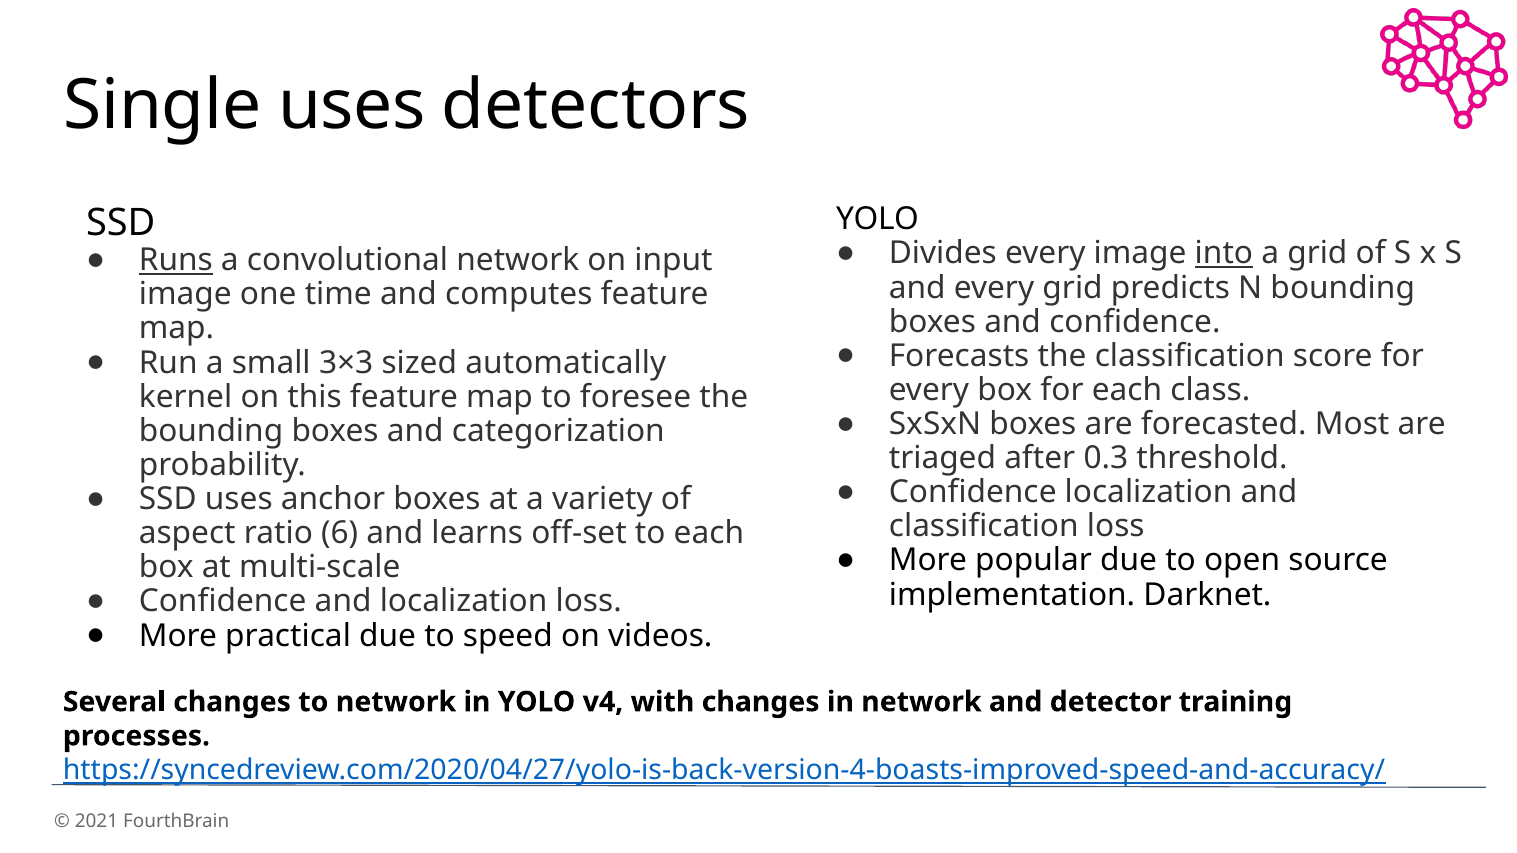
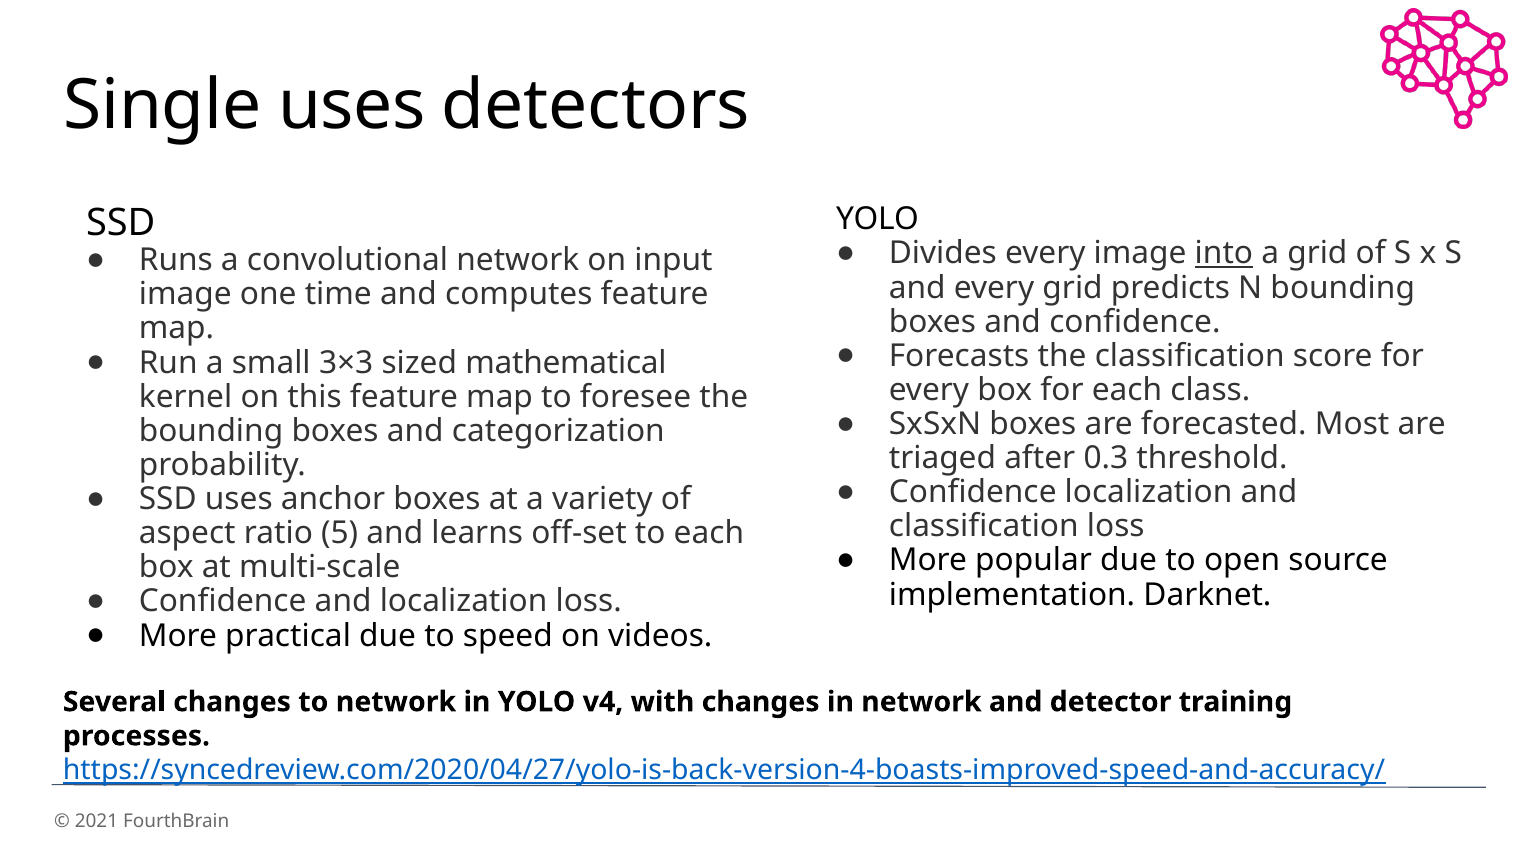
Runs underline: present -> none
automatically: automatically -> mathematical
6: 6 -> 5
